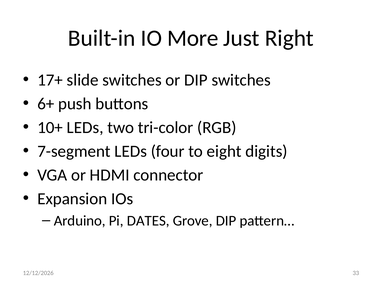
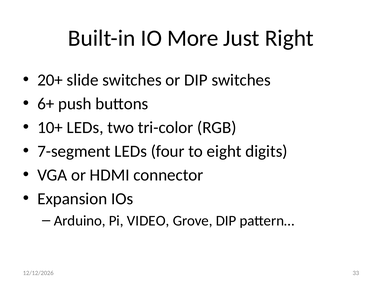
17+: 17+ -> 20+
DATES: DATES -> VIDEO
